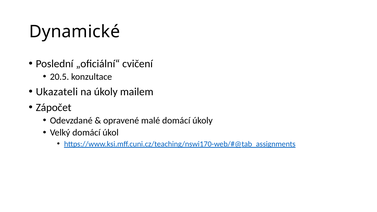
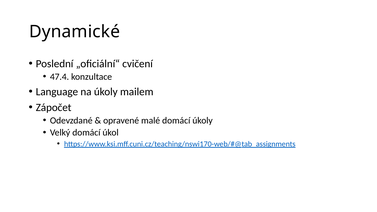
20.5: 20.5 -> 47.4
Ukazateli: Ukazateli -> Language
